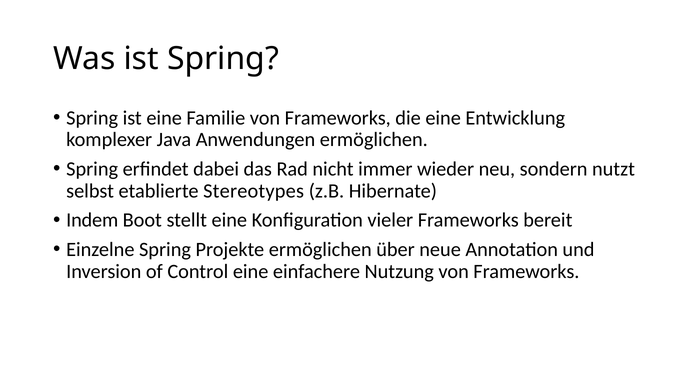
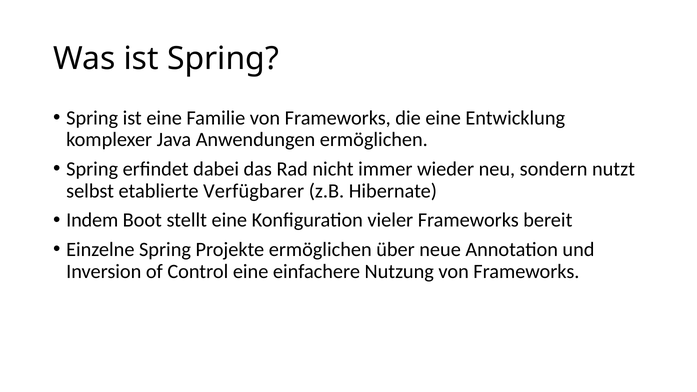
Stereotypes: Stereotypes -> Verfügbarer
